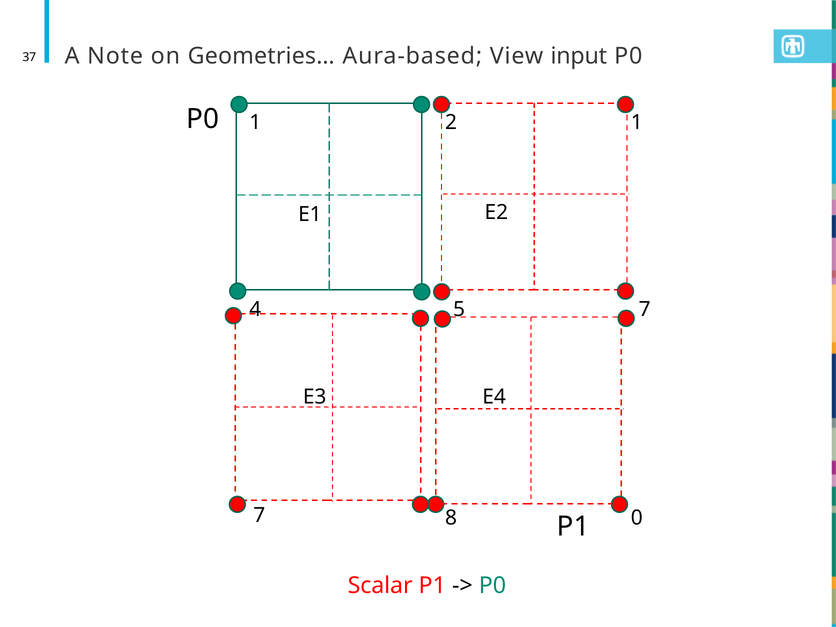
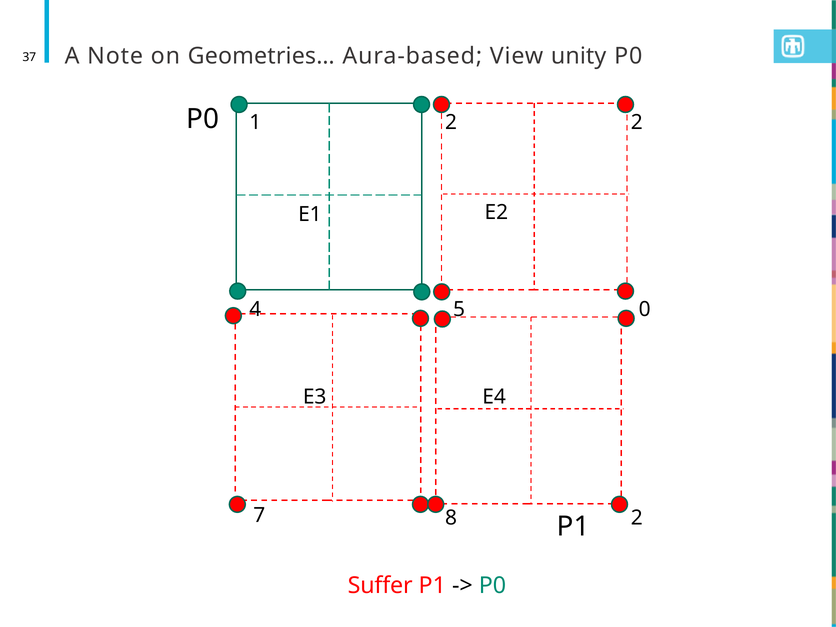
input: input -> unity
2 1: 1 -> 2
5 7: 7 -> 0
8 0: 0 -> 2
Scalar: Scalar -> Suffer
